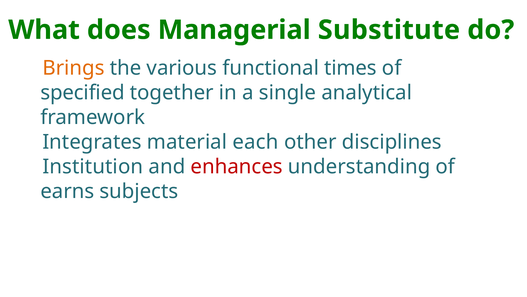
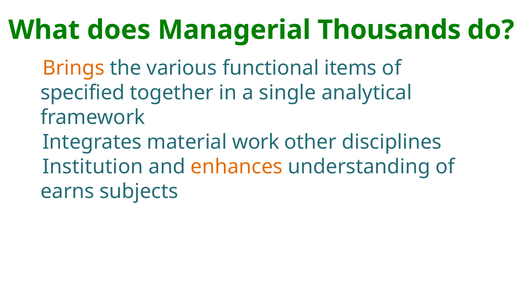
Substitute: Substitute -> Thousands
times: times -> items
each: each -> work
enhances colour: red -> orange
